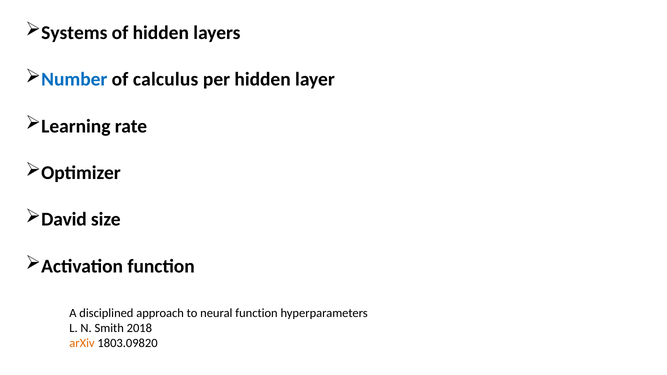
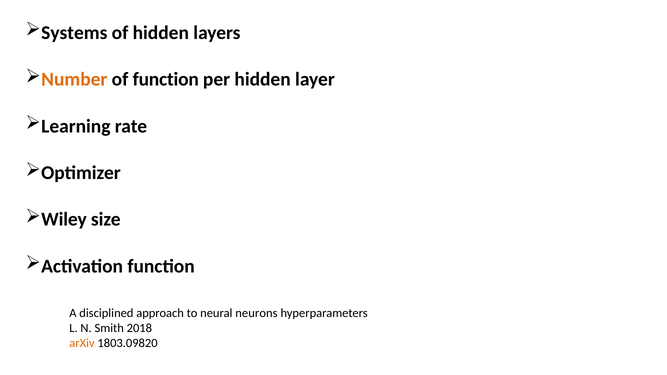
Number colour: blue -> orange
of calculus: calculus -> function
David: David -> Wiley
neural function: function -> neurons
